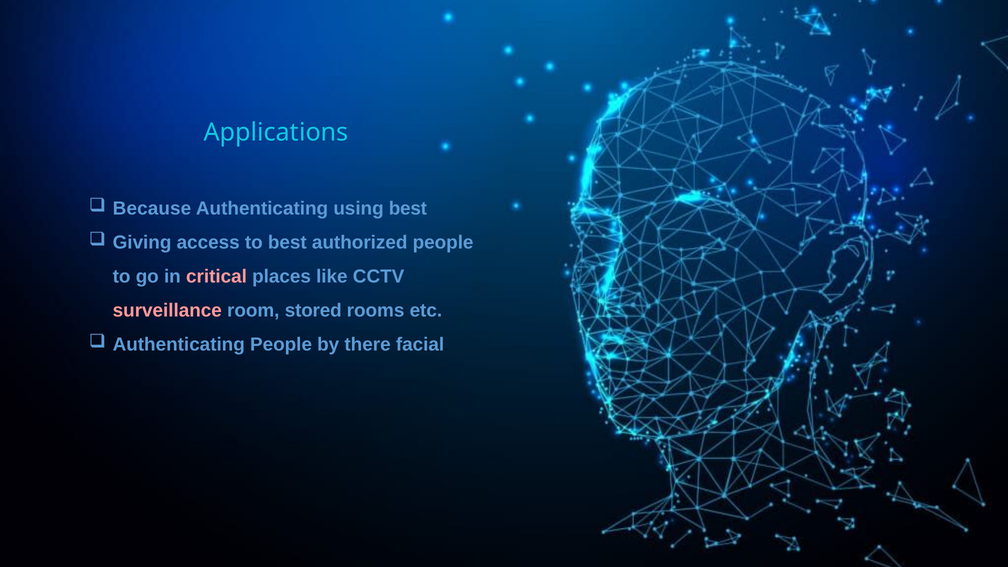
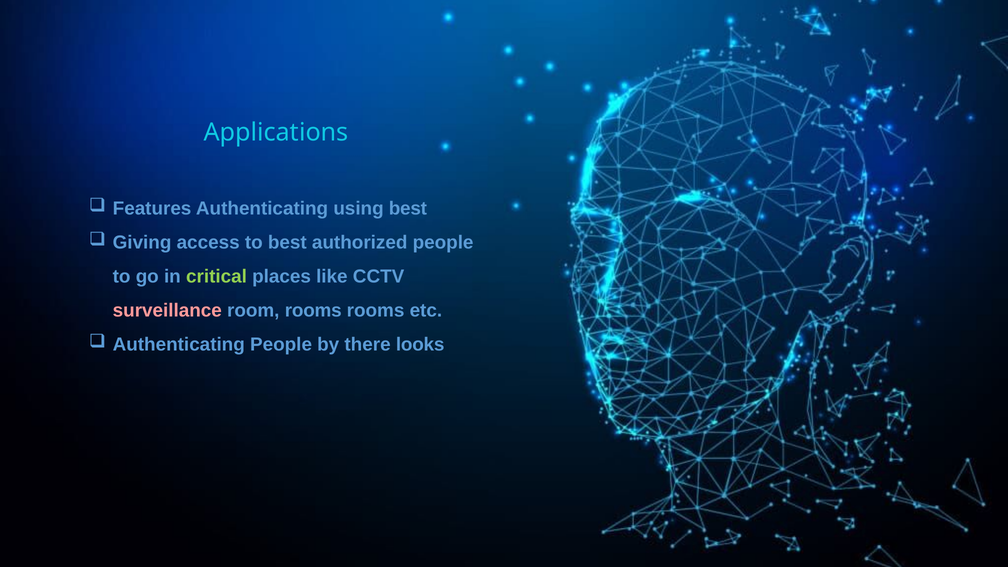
Because: Because -> Features
critical colour: pink -> light green
room stored: stored -> rooms
facial: facial -> looks
